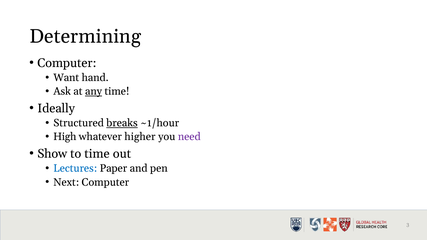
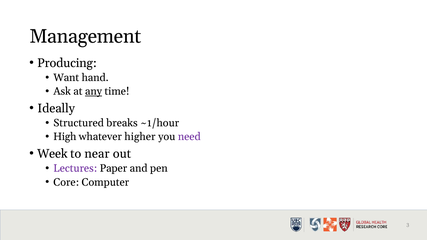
Determining: Determining -> Management
Computer at (67, 63): Computer -> Producing
breaks underline: present -> none
Show: Show -> Week
to time: time -> near
Lectures colour: blue -> purple
Next: Next -> Core
